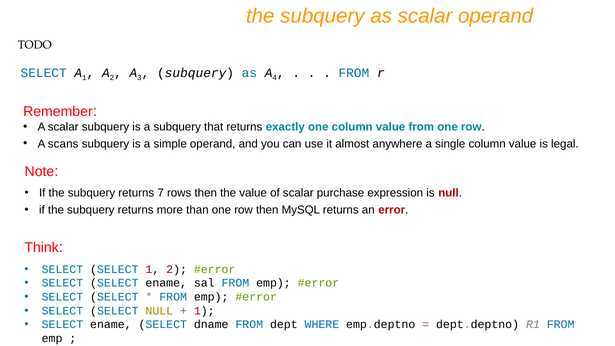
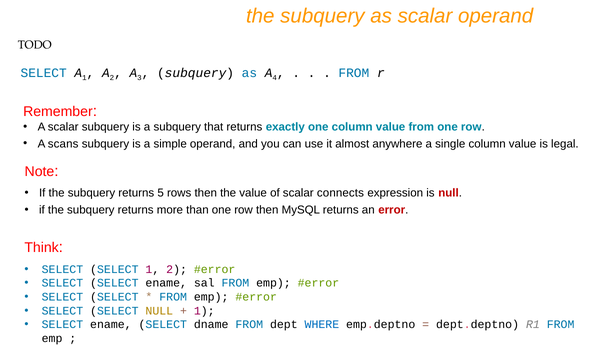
7: 7 -> 5
purchase: purchase -> connects
